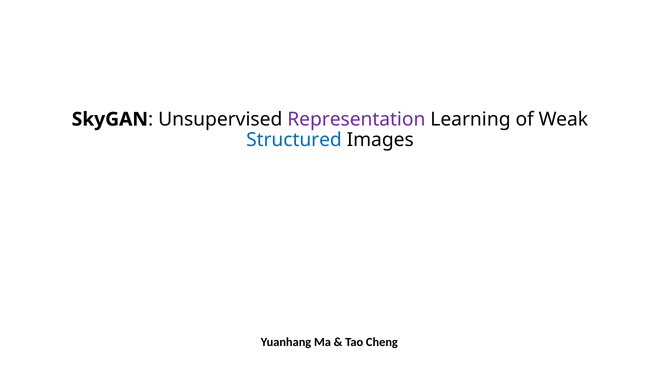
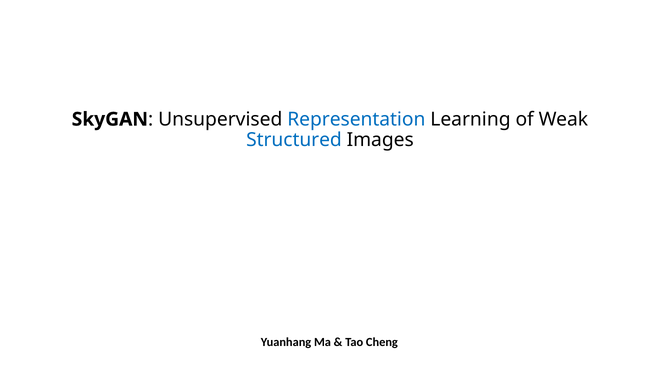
Representation colour: purple -> blue
